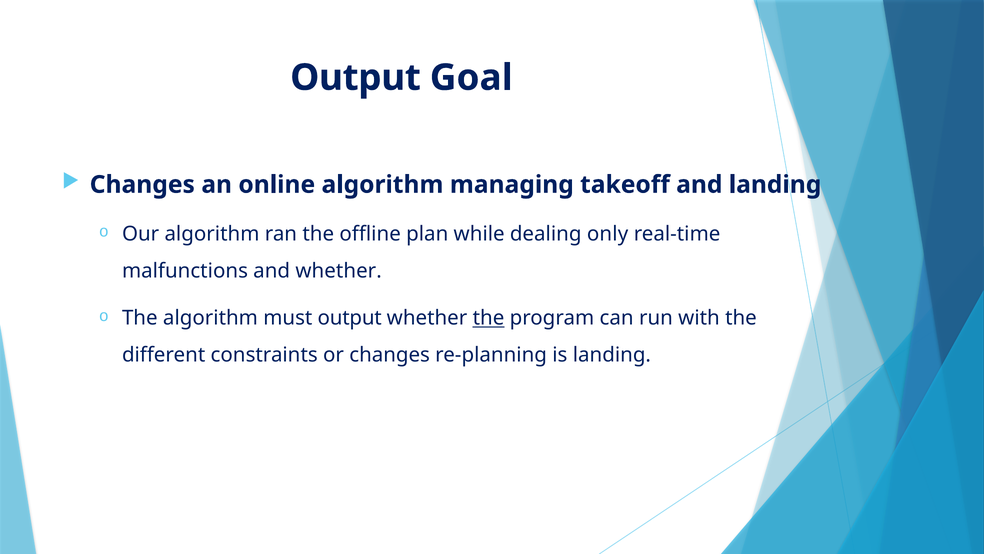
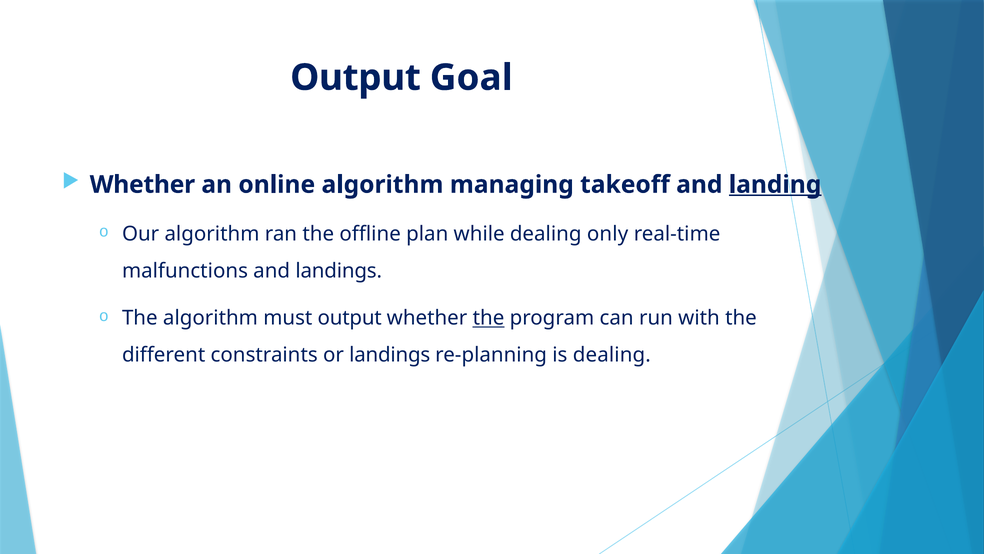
Changes at (142, 184): Changes -> Whether
landing at (775, 184) underline: none -> present
and whether: whether -> landings
or changes: changes -> landings
is landing: landing -> dealing
